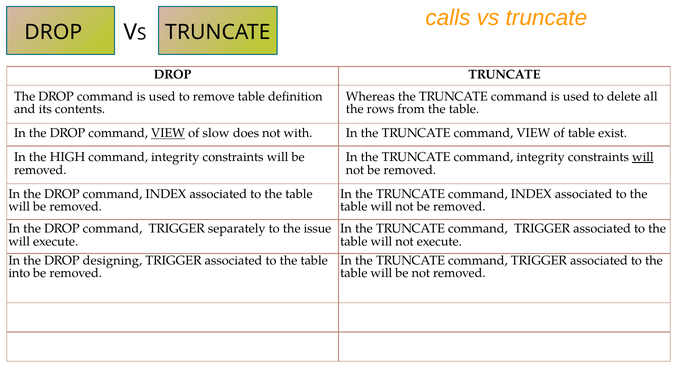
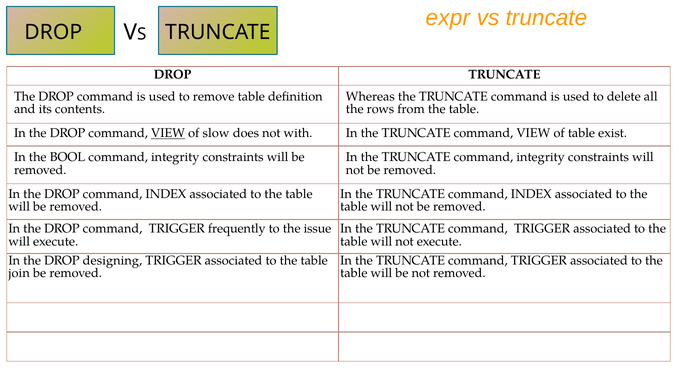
calls: calls -> expr
HIGH: HIGH -> BOOL
will at (643, 157) underline: present -> none
separately: separately -> frequently
into: into -> join
